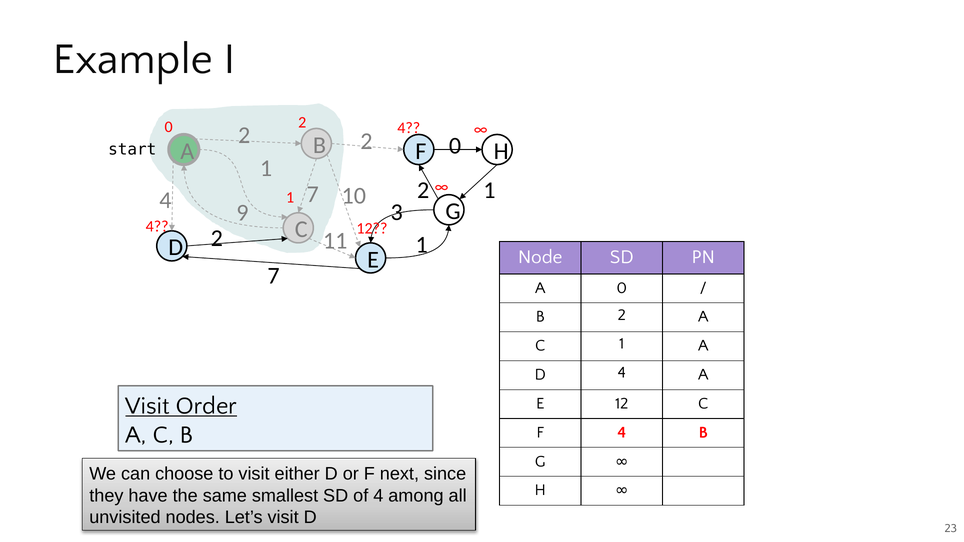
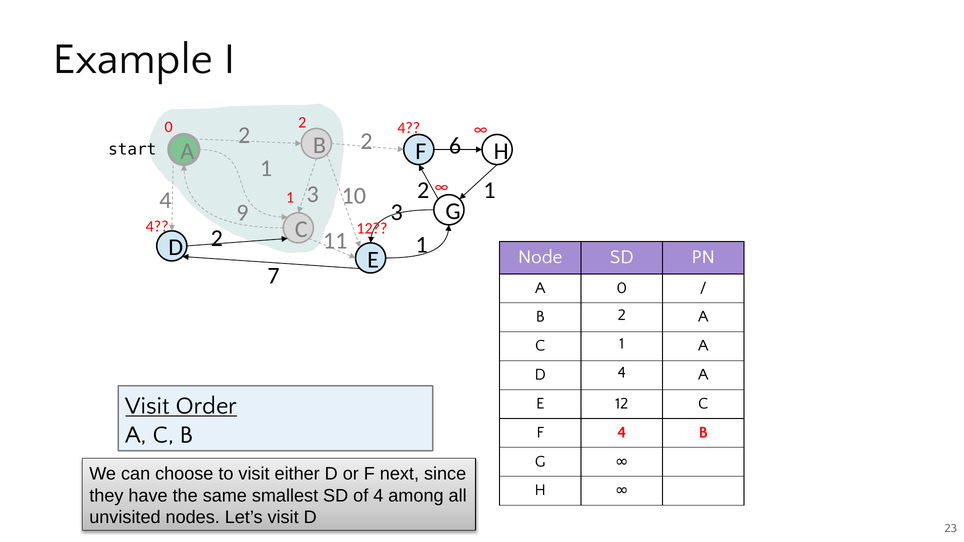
2 0: 0 -> 6
4 7: 7 -> 3
